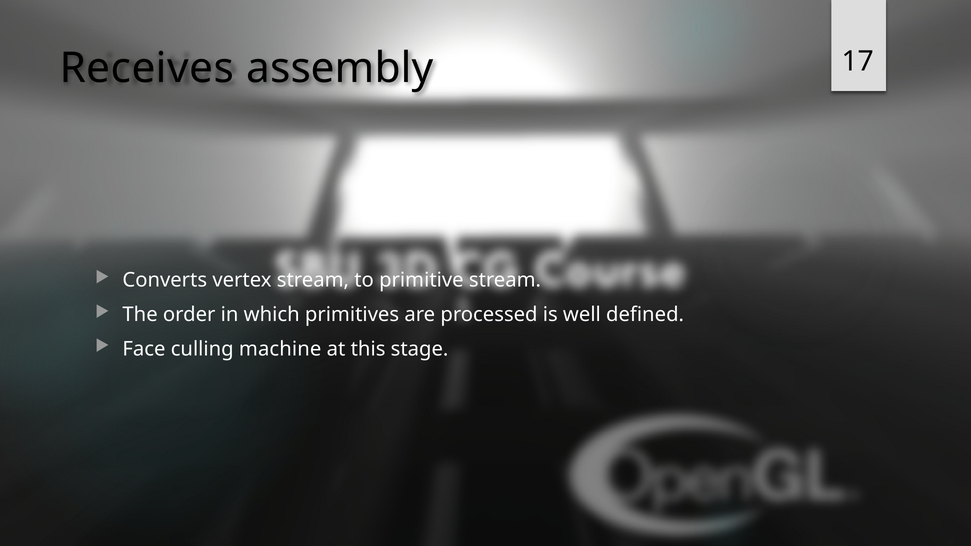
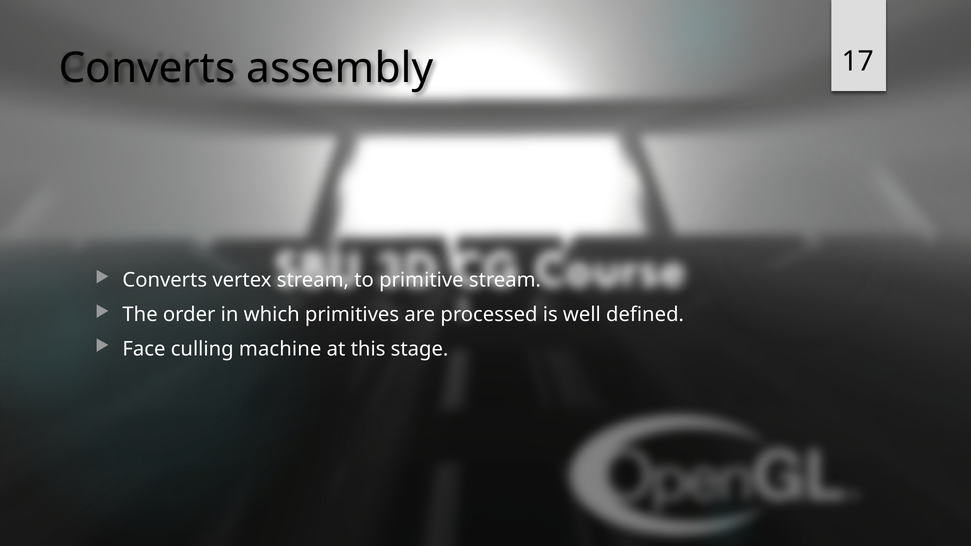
Receives at (147, 68): Receives -> Converts
